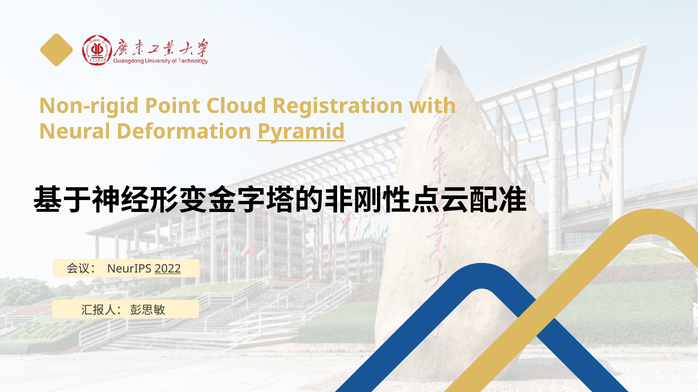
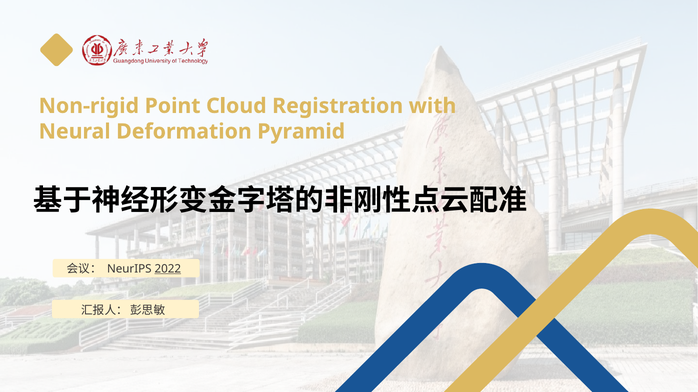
Pyramid underline: present -> none
